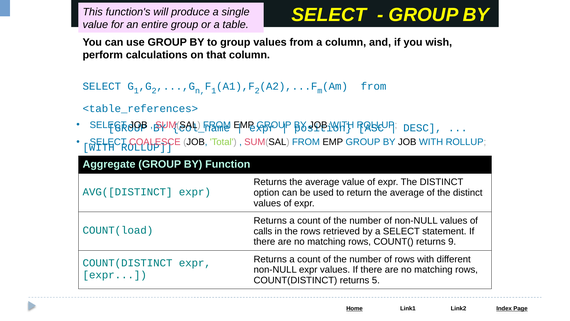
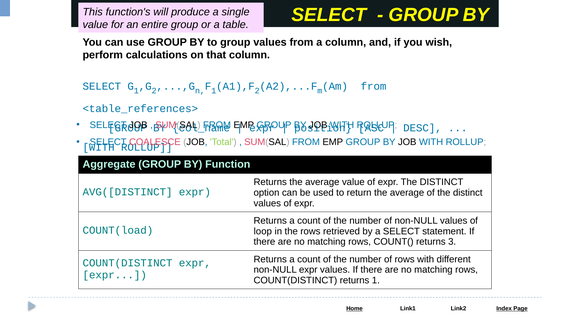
calls: calls -> loop
9: 9 -> 3
returns 5: 5 -> 1
